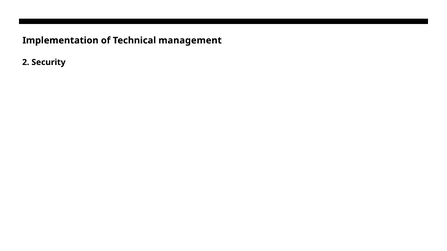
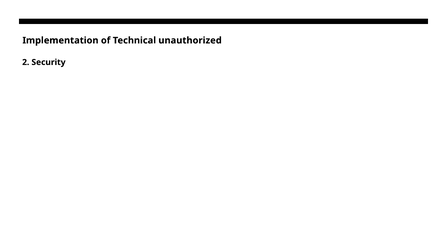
management: management -> unauthorized
